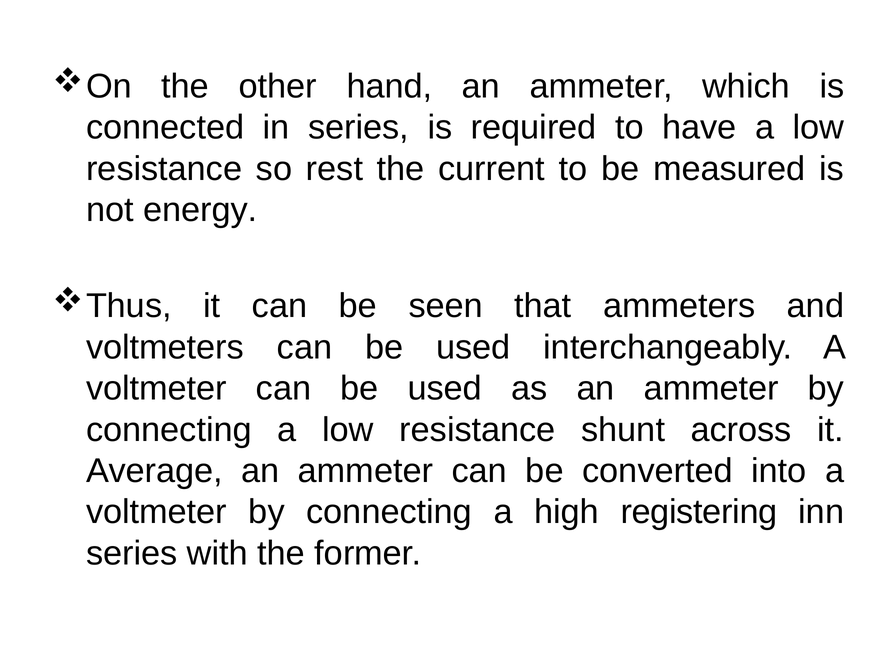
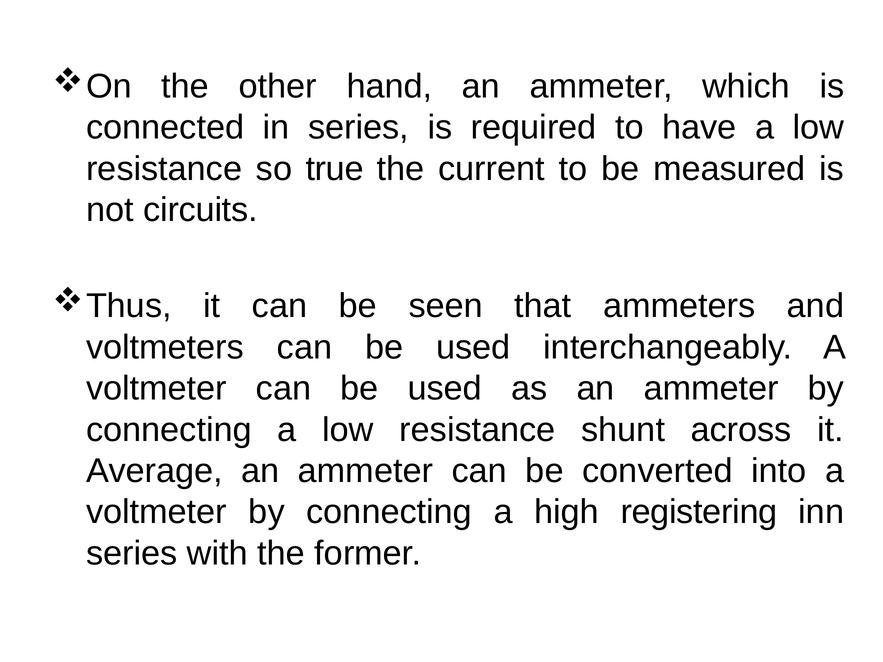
rest: rest -> true
energy: energy -> circuits
